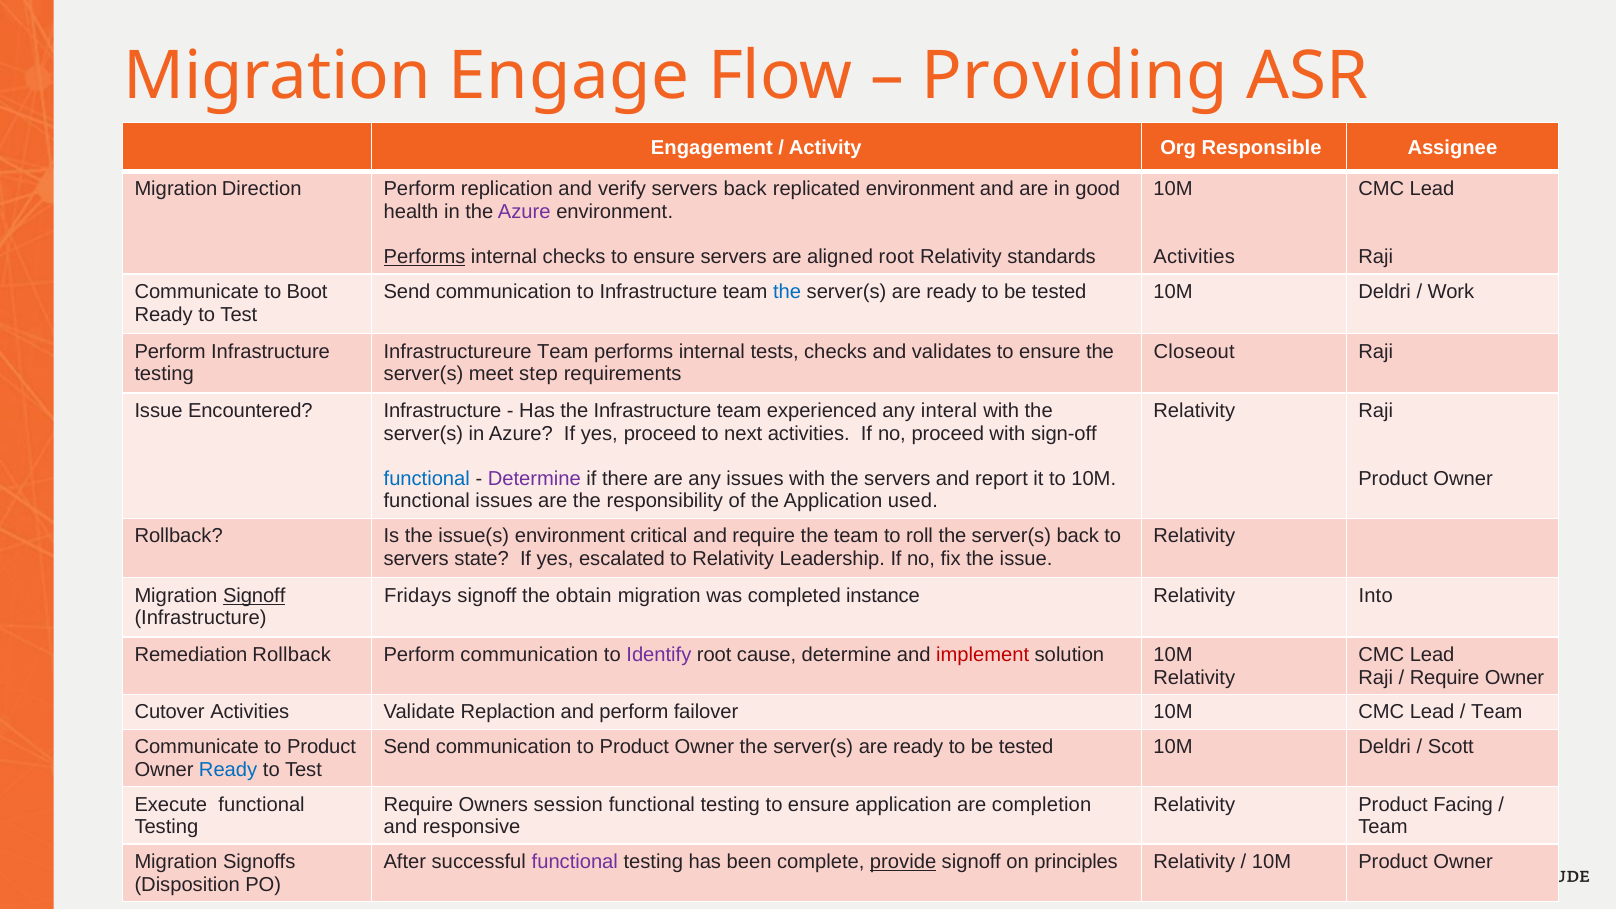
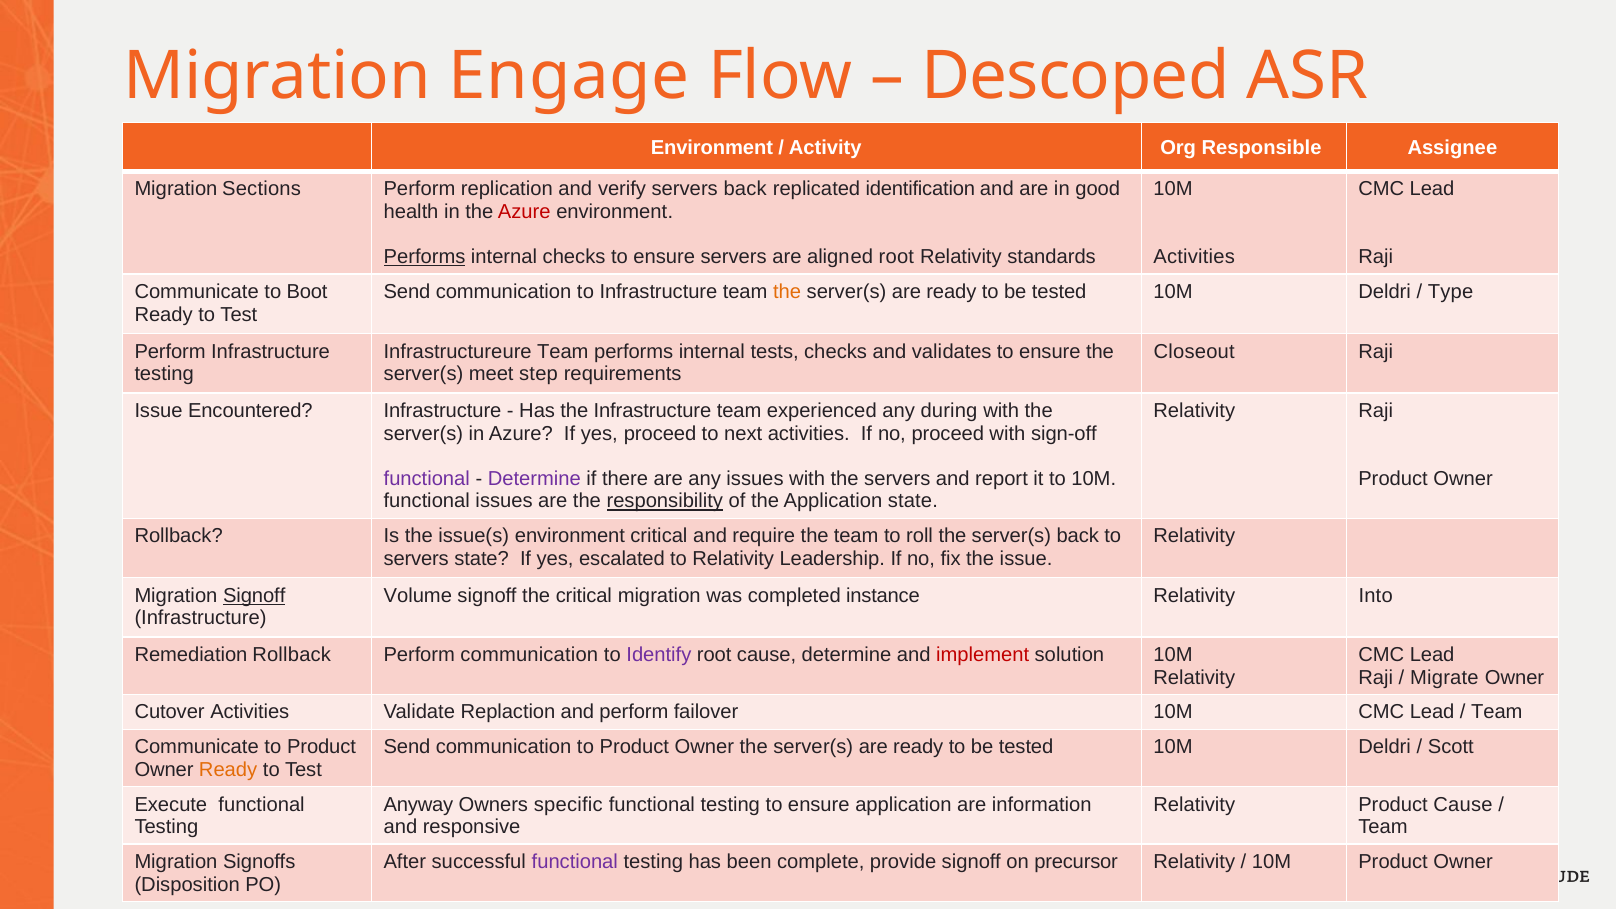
Providing: Providing -> Descoped
Engagement at (712, 147): Engagement -> Environment
Direction: Direction -> Sections
replicated environment: environment -> identification
Azure at (524, 212) colour: purple -> red
the at (787, 292) colour: blue -> orange
Work: Work -> Type
interal: interal -> during
functional at (427, 479) colour: blue -> purple
responsibility underline: none -> present
Application used: used -> state
Fridays: Fridays -> Volume
the obtain: obtain -> critical
Require at (1445, 677): Require -> Migrate
Ready at (228, 770) colour: blue -> orange
Require at (418, 804): Require -> Anyway
session: session -> specific
completion: completion -> information
Product Facing: Facing -> Cause
provide underline: present -> none
principles: principles -> precursor
